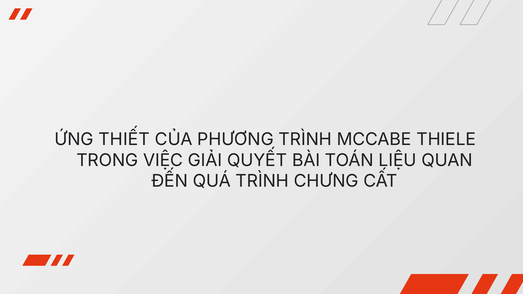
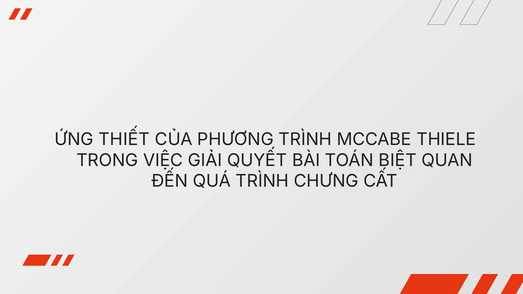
LIỆU: LIỆU -> BIỆT
